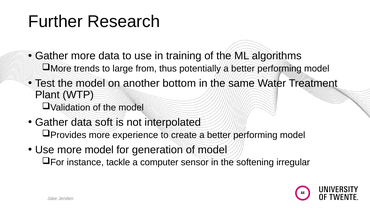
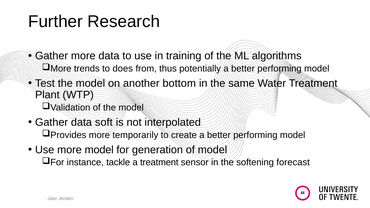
large: large -> does
experience: experience -> temporarily
a computer: computer -> treatment
irregular: irregular -> forecast
